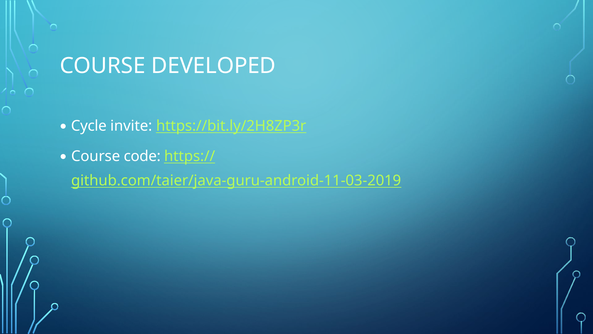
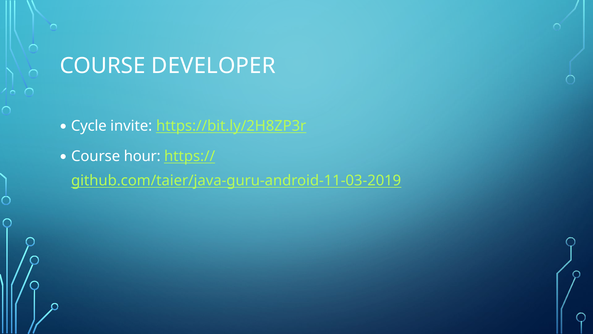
DEVELOPED: DEVELOPED -> DEVELOPER
code: code -> hour
